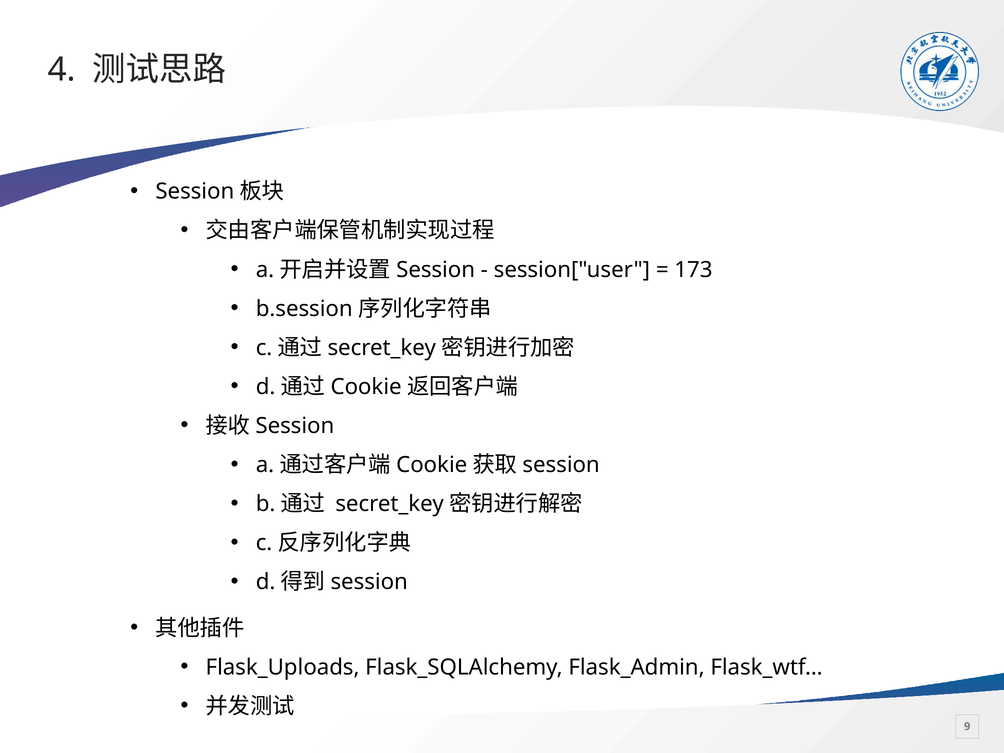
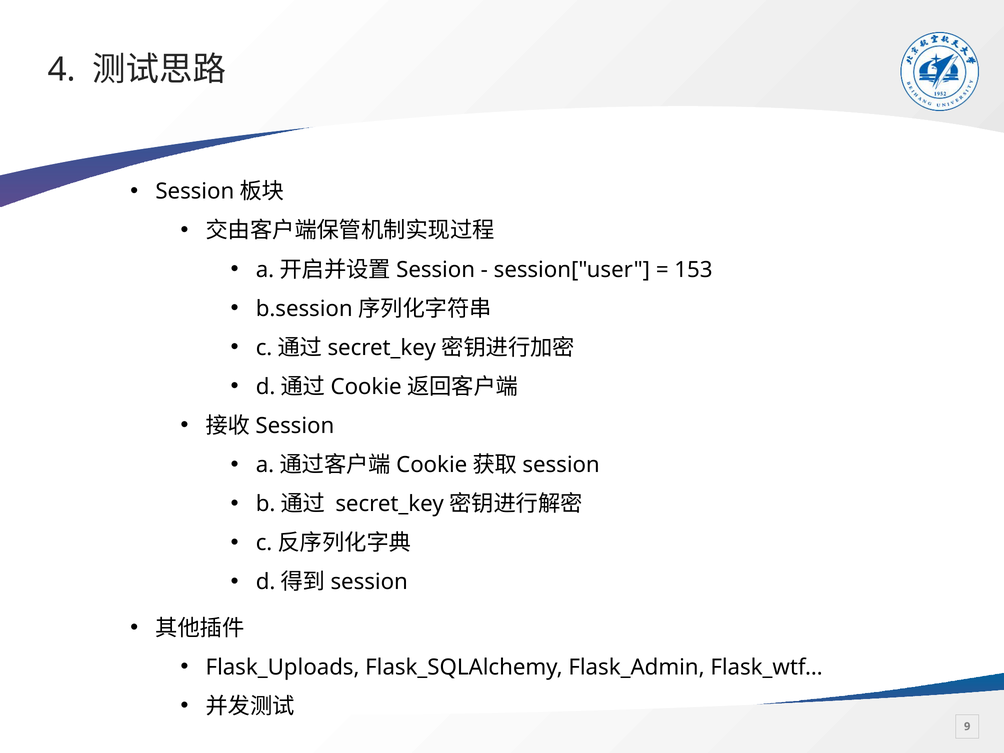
173: 173 -> 153
